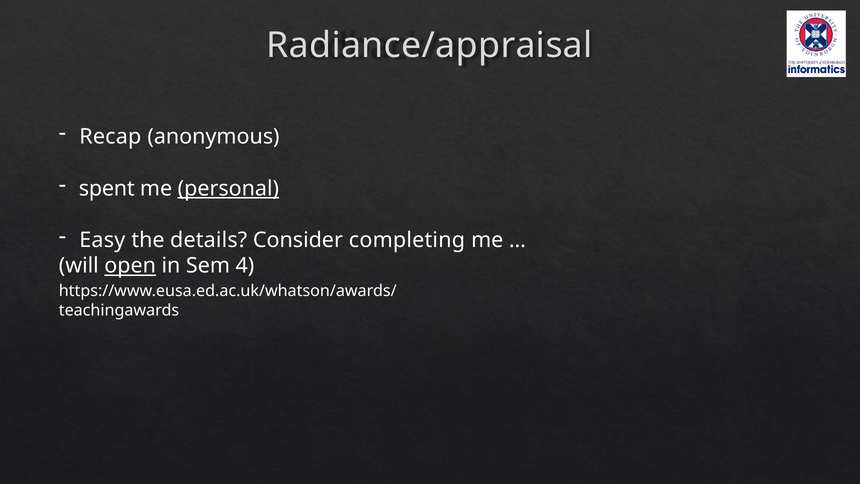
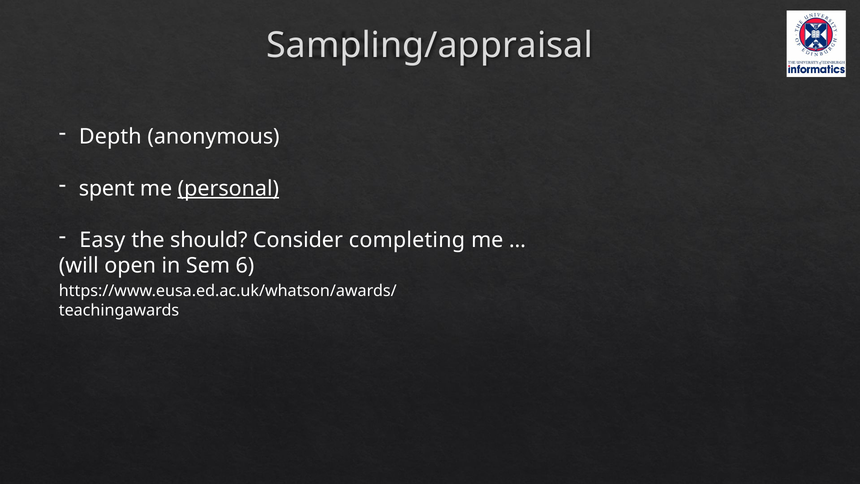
Radiance/appraisal: Radiance/appraisal -> Sampling/appraisal
Recap: Recap -> Depth
details: details -> should
open underline: present -> none
4: 4 -> 6
